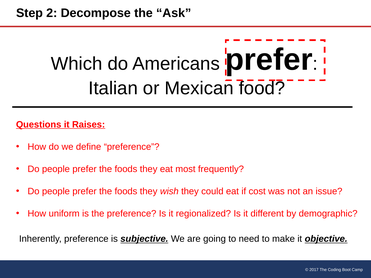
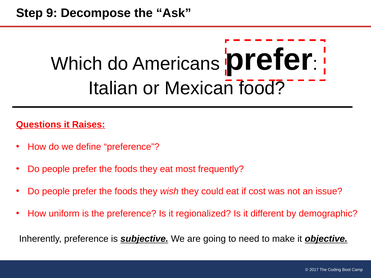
2: 2 -> 9
